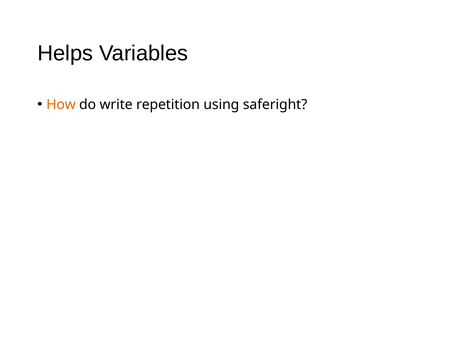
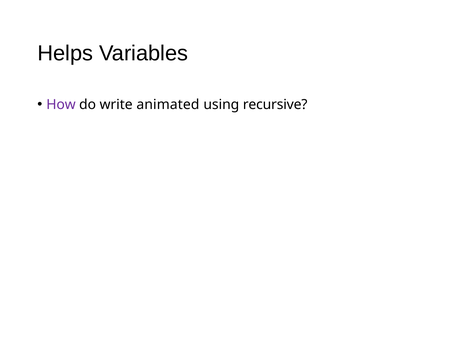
How colour: orange -> purple
repetition: repetition -> animated
saferight: saferight -> recursive
